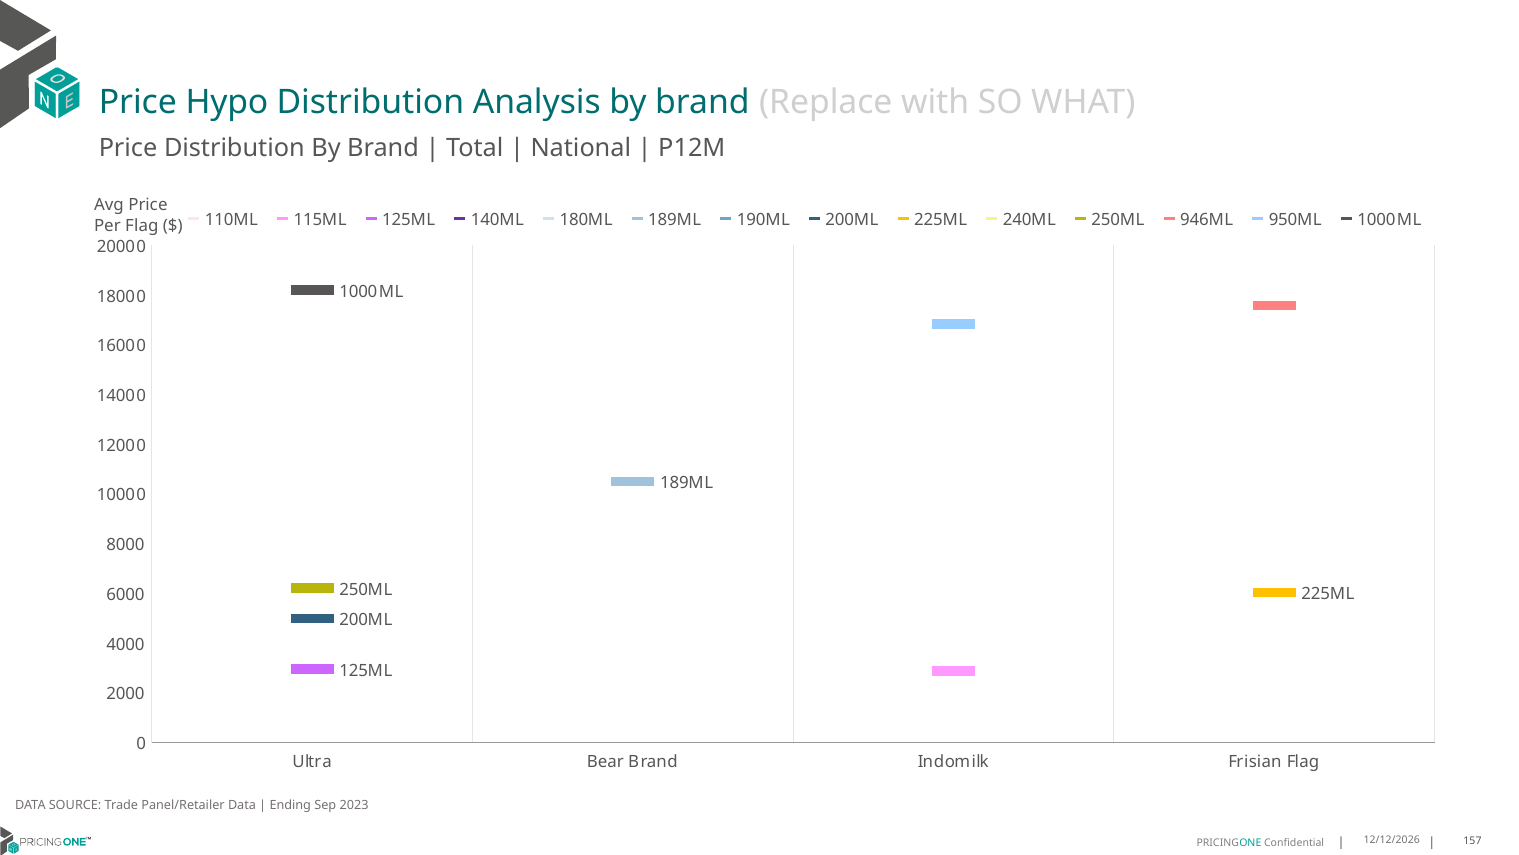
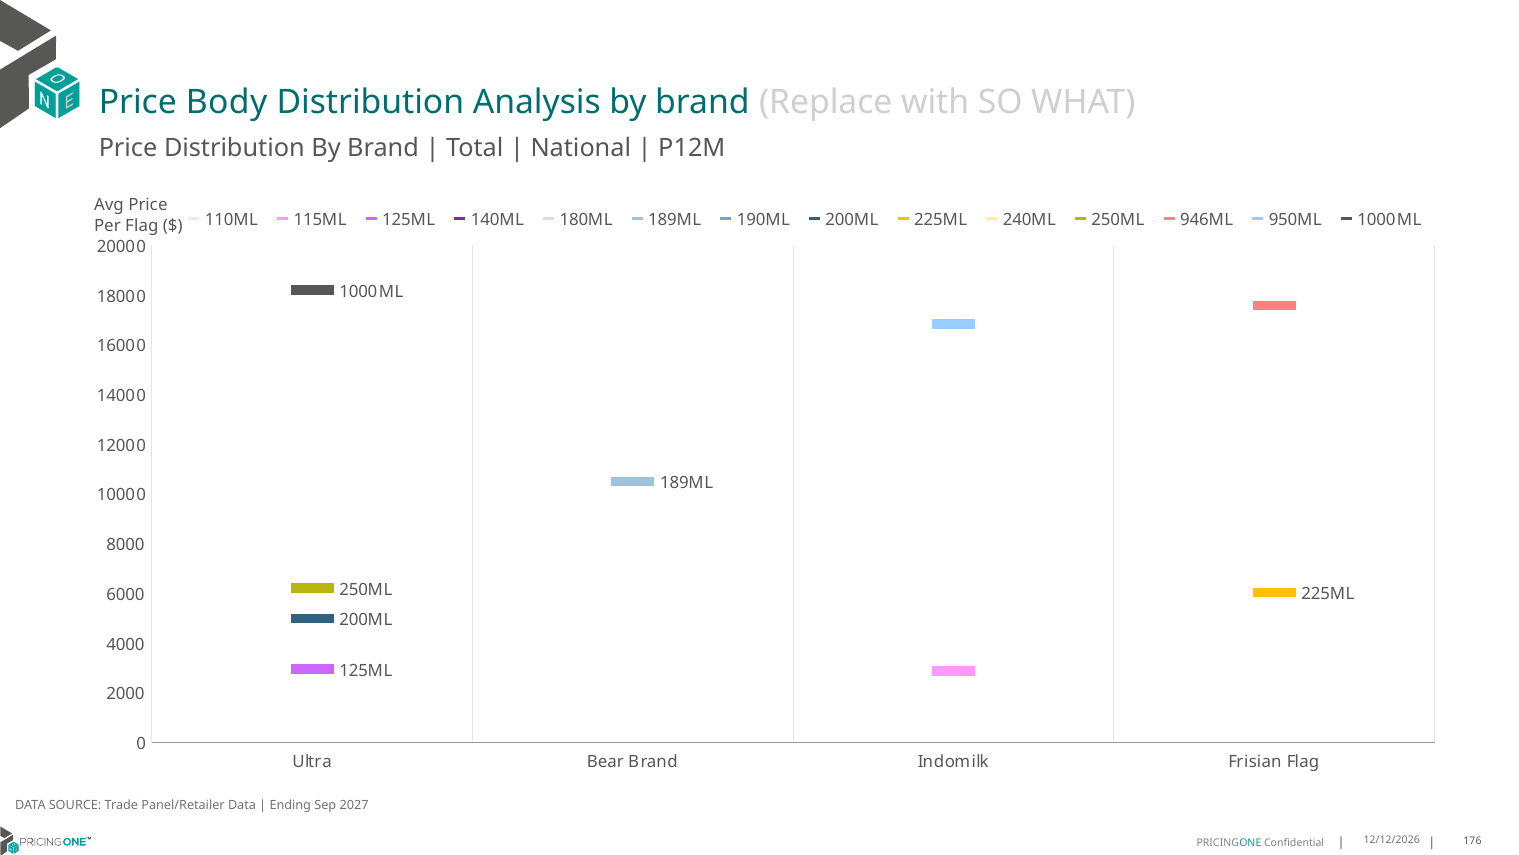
Hypo: Hypo -> Body
2023: 2023 -> 2027
157: 157 -> 176
